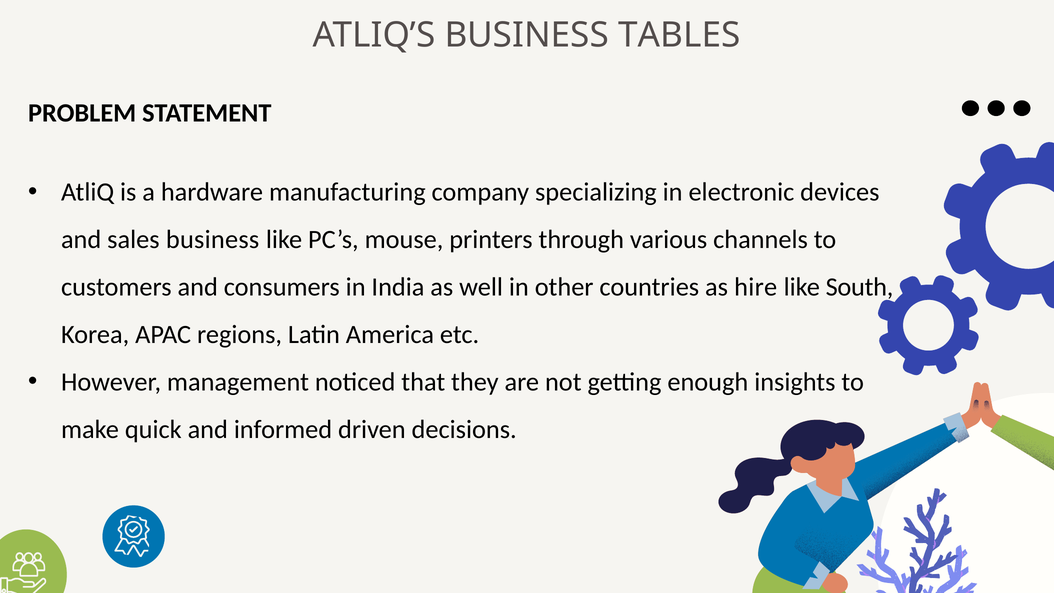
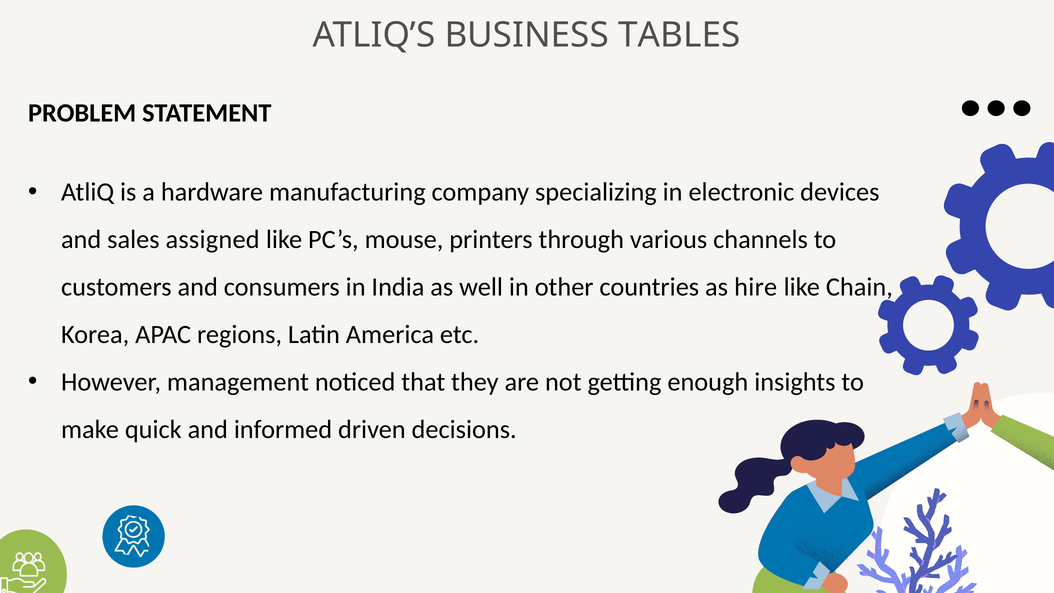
sales business: business -> assigned
South: South -> Chain
